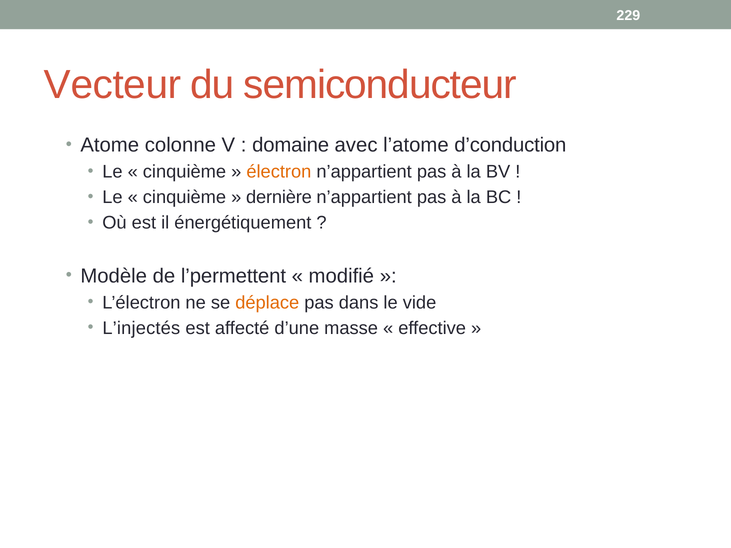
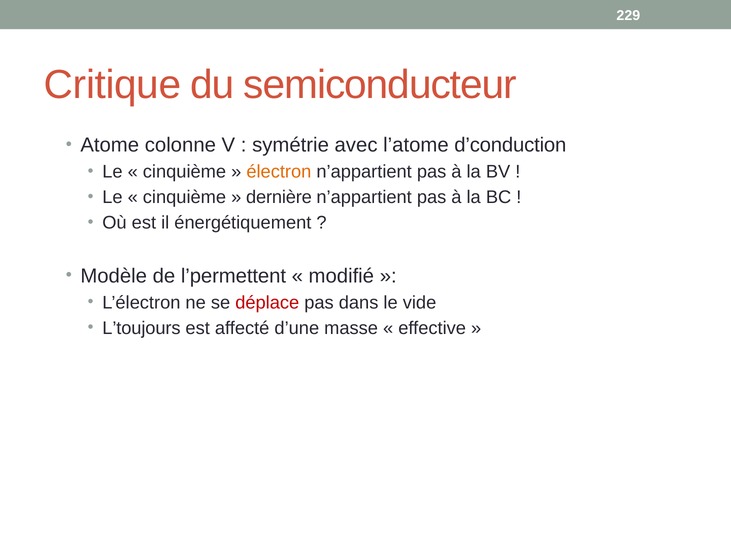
Vecteur: Vecteur -> Critique
domaine: domaine -> symétrie
déplace colour: orange -> red
L’injectés: L’injectés -> L’toujours
